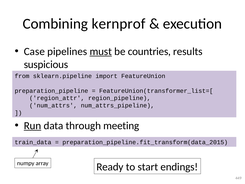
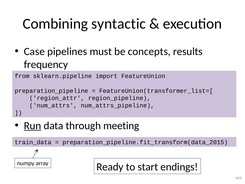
kernprof: kernprof -> syntactic
must underline: present -> none
countries: countries -> concepts
suspicious: suspicious -> frequency
